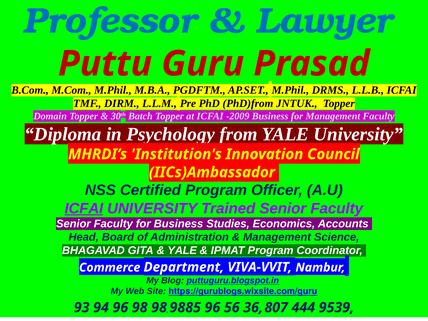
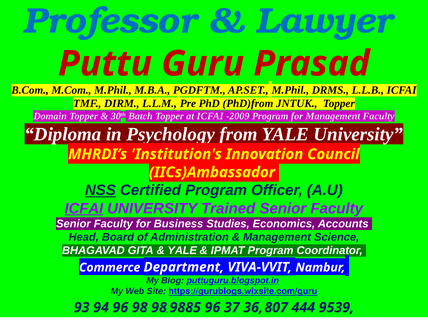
-2009 Business: Business -> Program
NSS underline: none -> present
56: 56 -> 37
